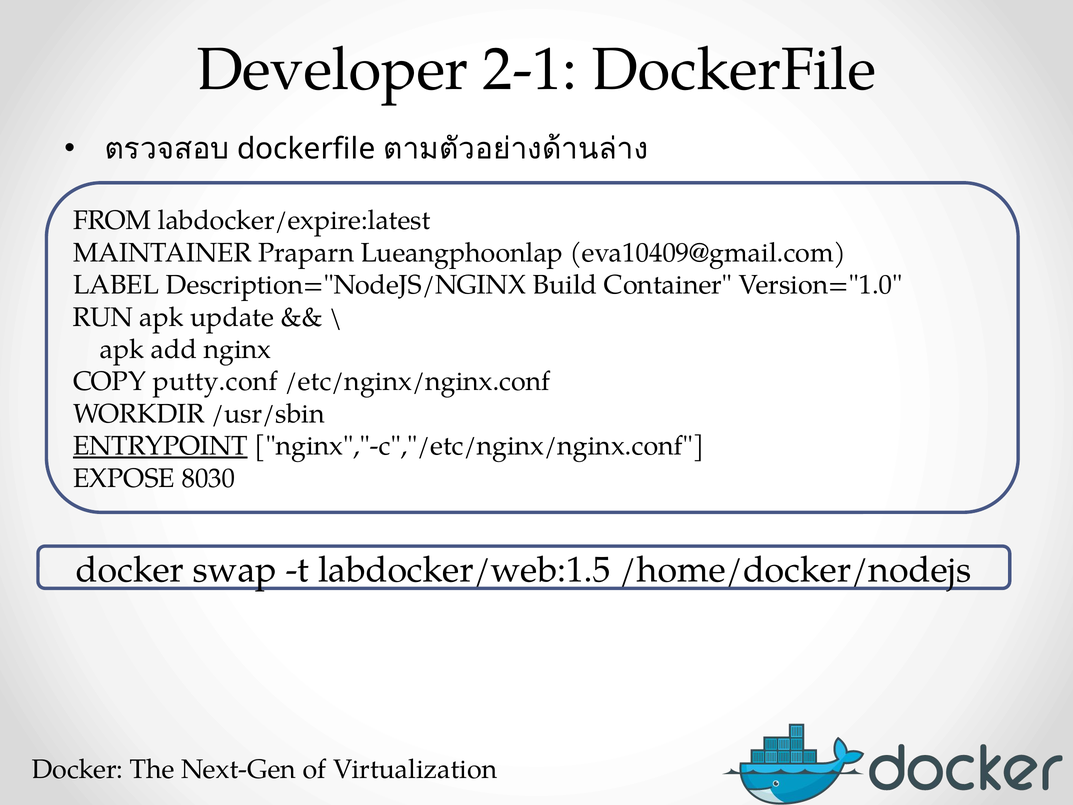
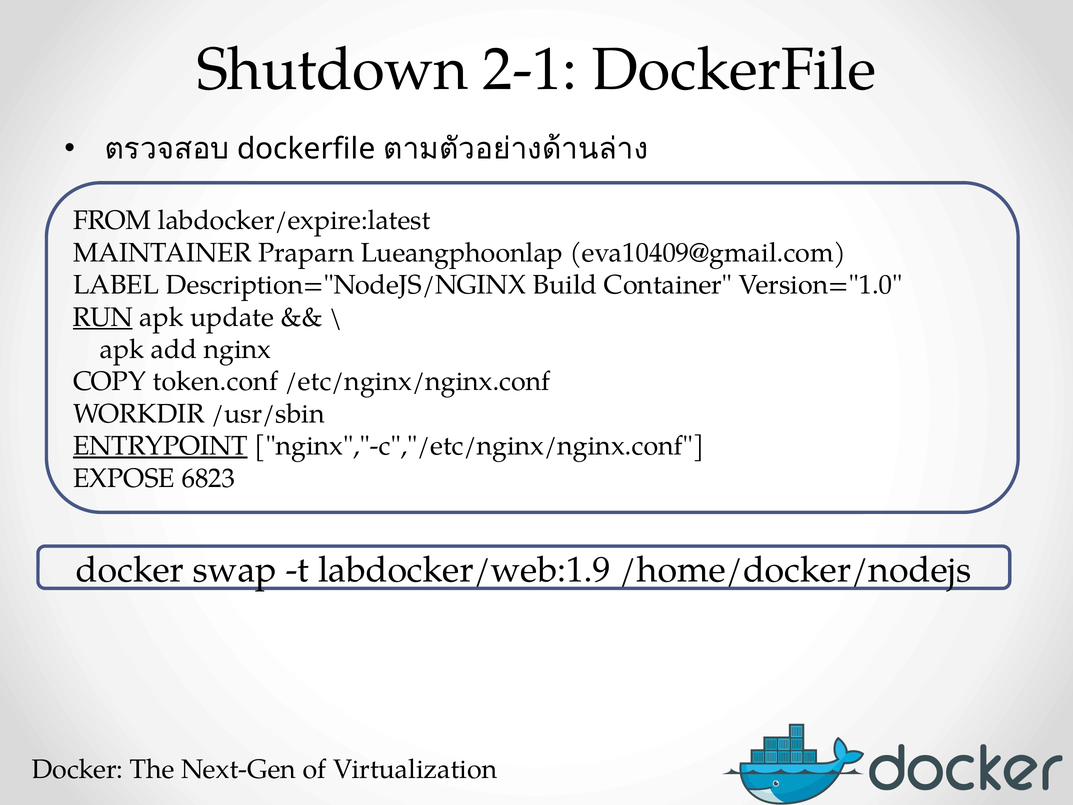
Developer: Developer -> Shutdown
RUN underline: none -> present
putty.conf: putty.conf -> token.conf
8030: 8030 -> 6823
labdocker/web:1.5: labdocker/web:1.5 -> labdocker/web:1.9
